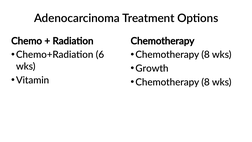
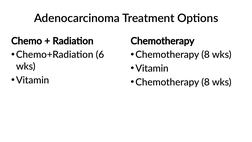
Growth at (152, 68): Growth -> Vitamin
